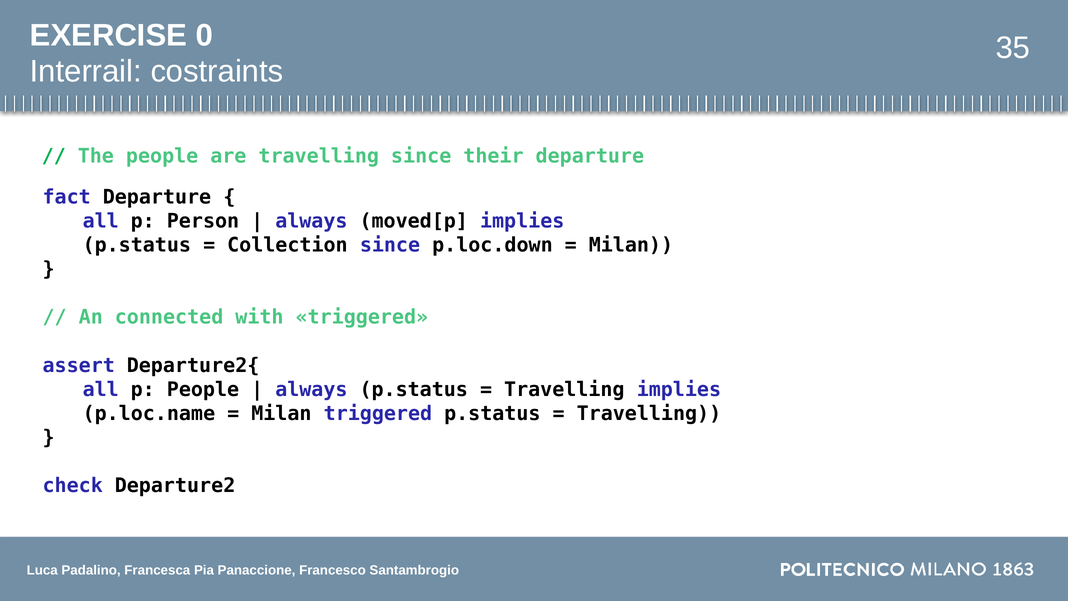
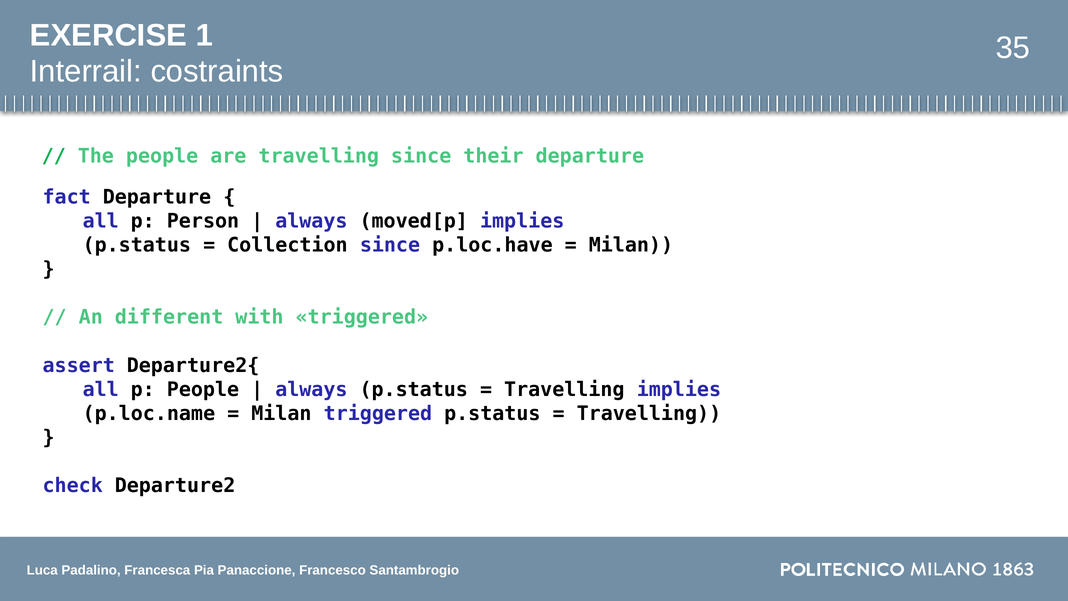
0: 0 -> 1
p.loc.down: p.loc.down -> p.loc.have
connected: connected -> different
